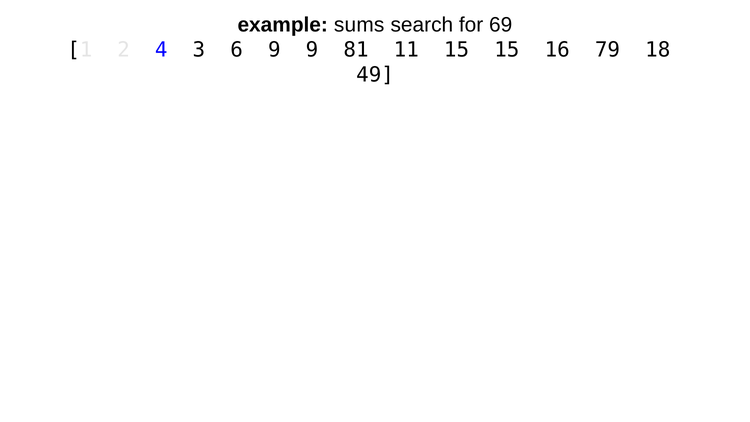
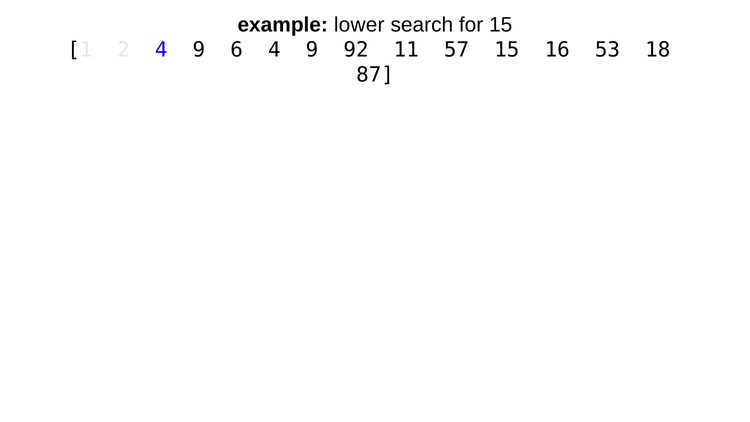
sums: sums -> lower
for 69: 69 -> 15
2 4 3: 3 -> 9
6 9: 9 -> 4
81: 81 -> 92
11 15: 15 -> 57
79: 79 -> 53
49: 49 -> 87
